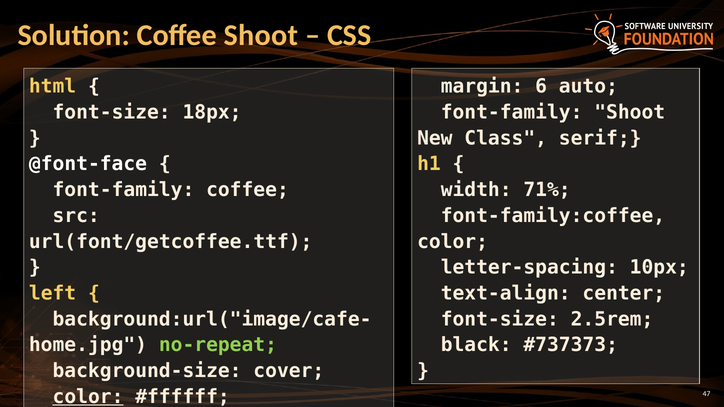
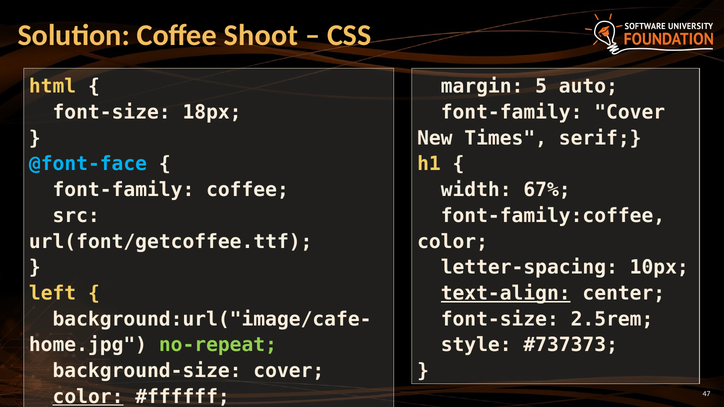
6: 6 -> 5
font-family Shoot: Shoot -> Cover
Class: Class -> Times
@font-face colour: white -> light blue
71%: 71% -> 67%
text-align underline: none -> present
black: black -> style
